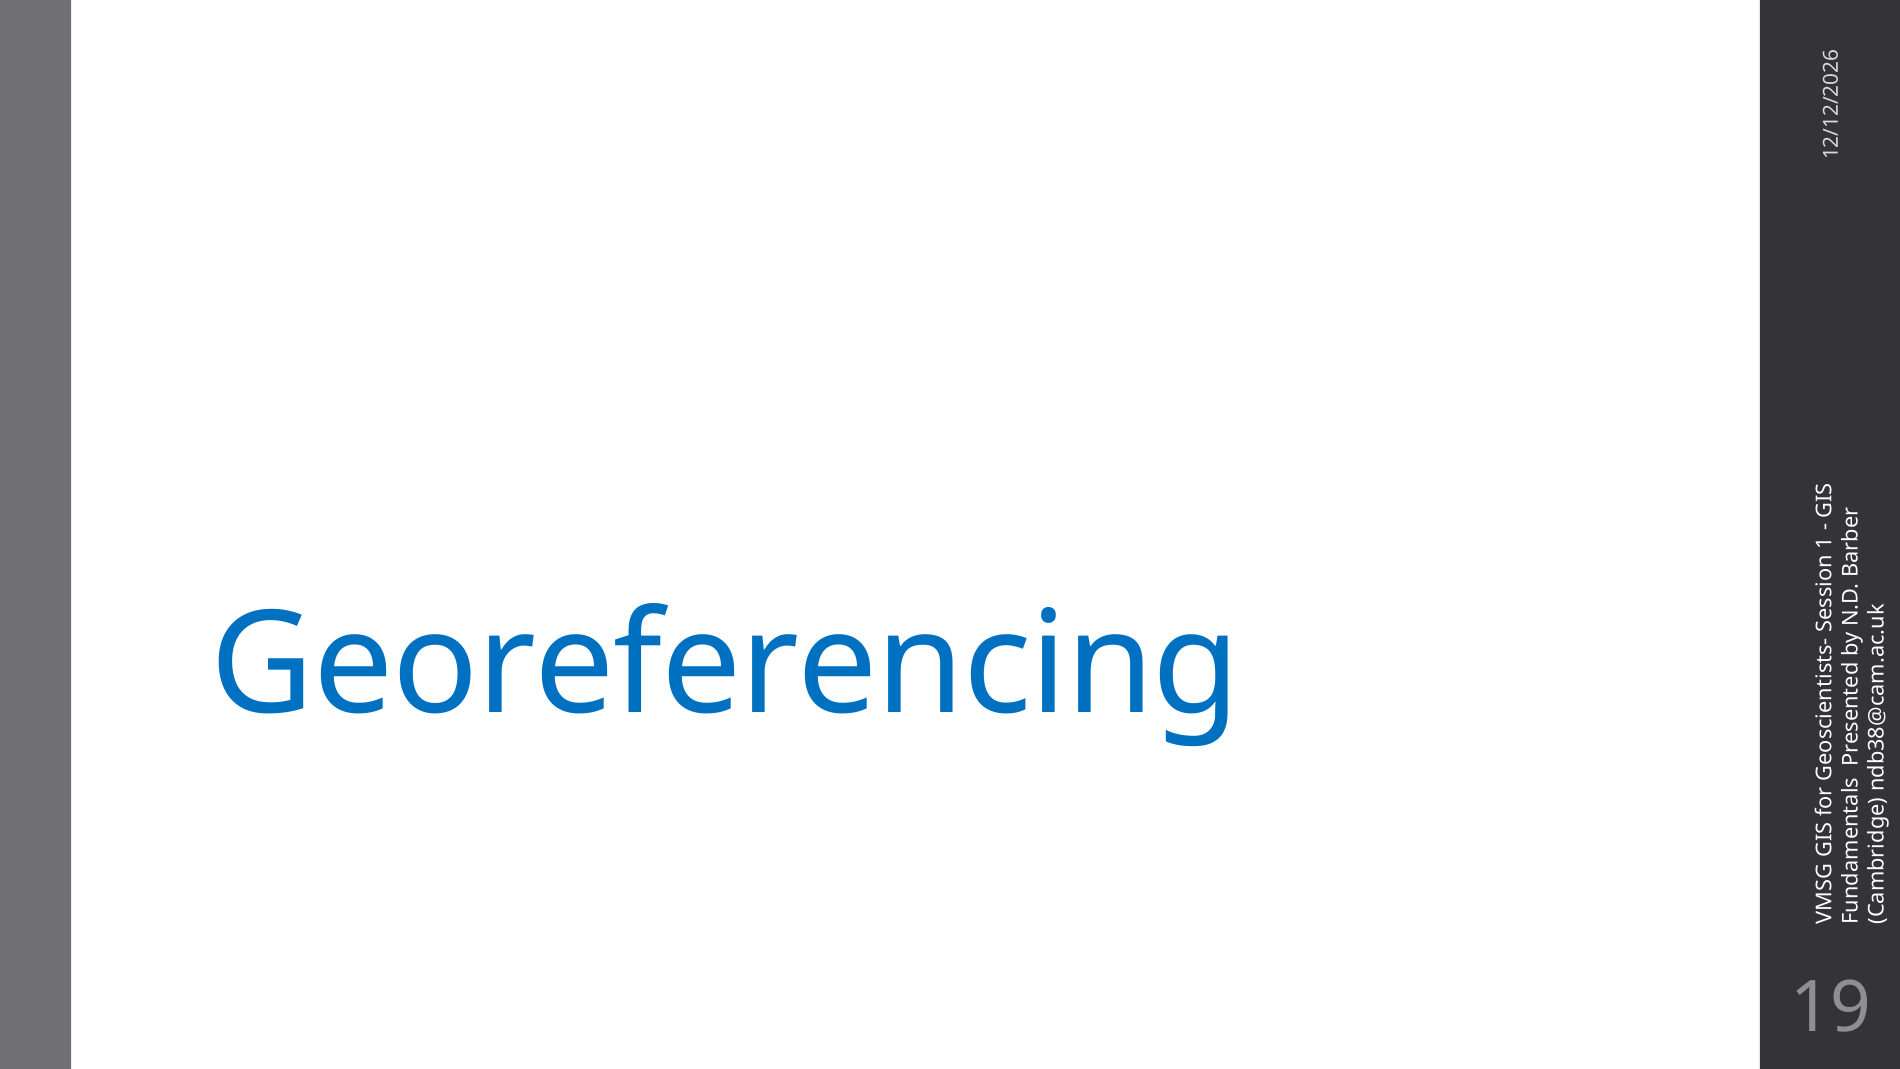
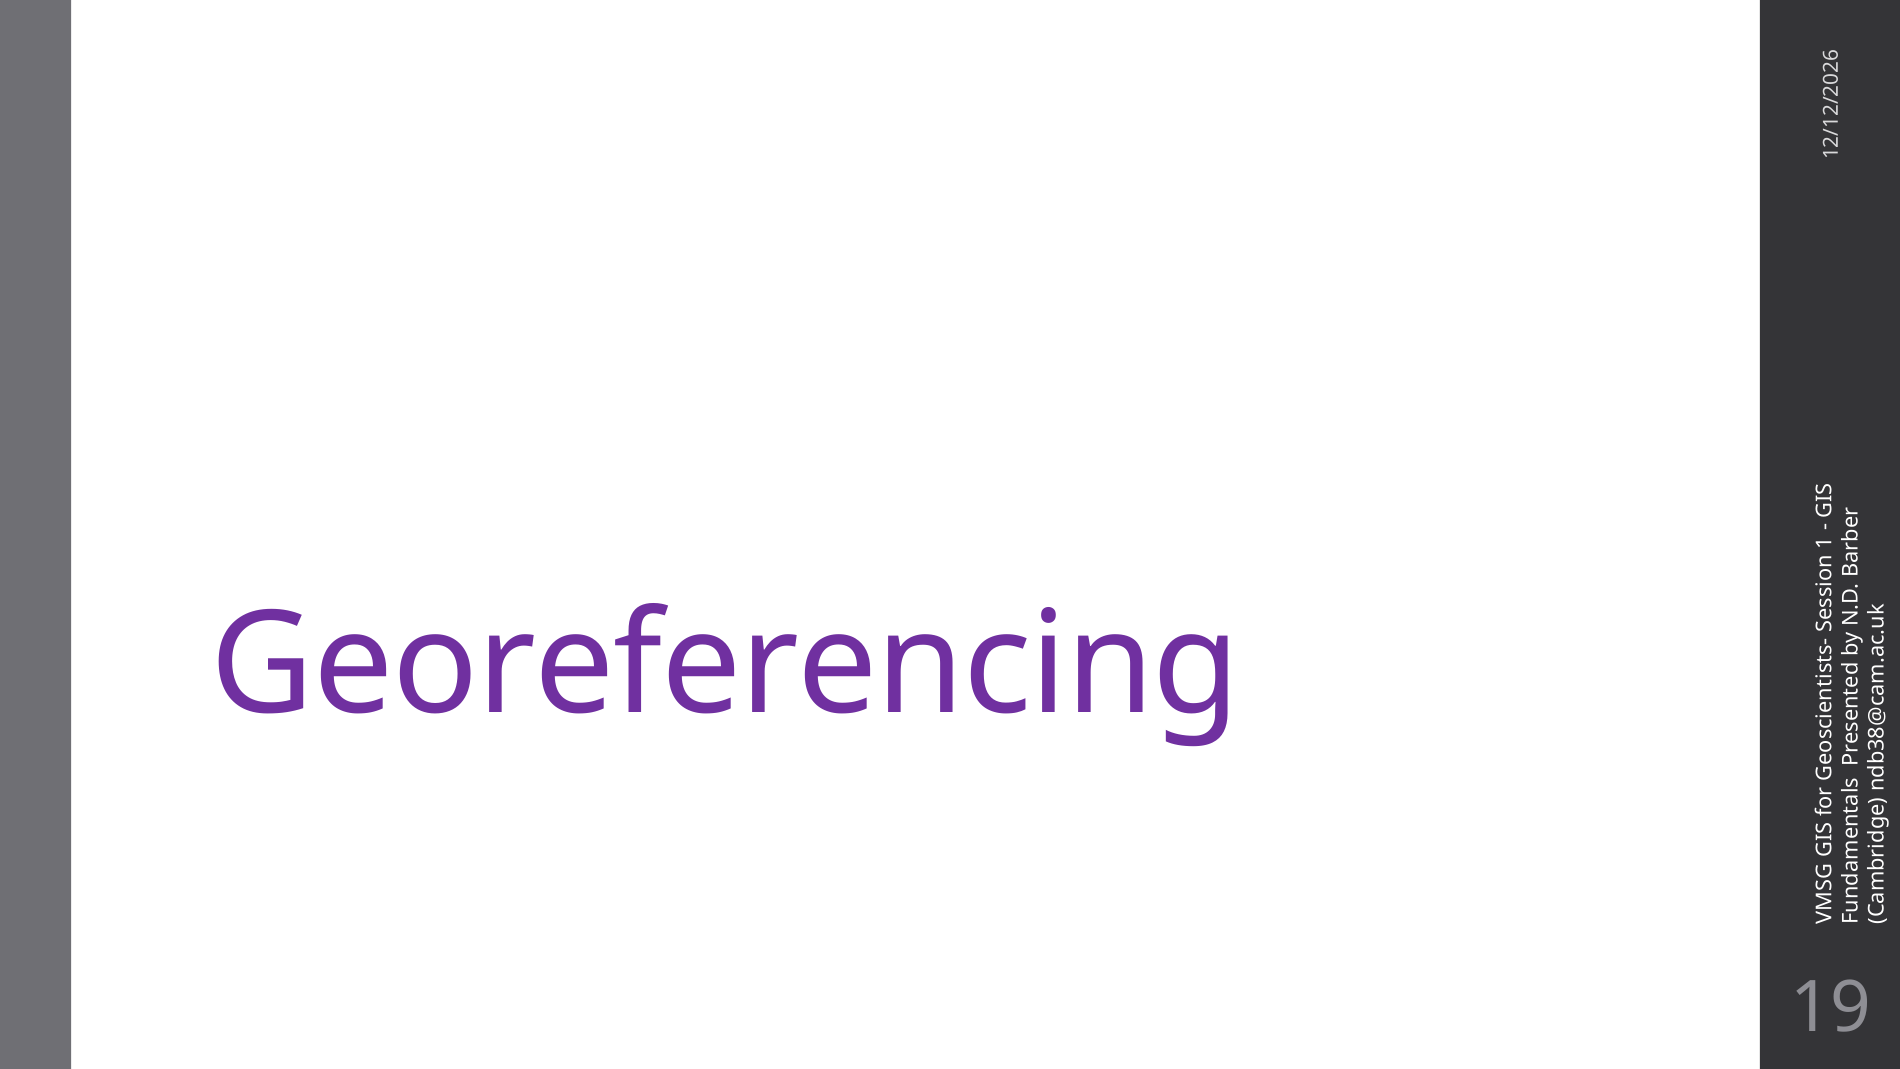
Georeferencing colour: blue -> purple
